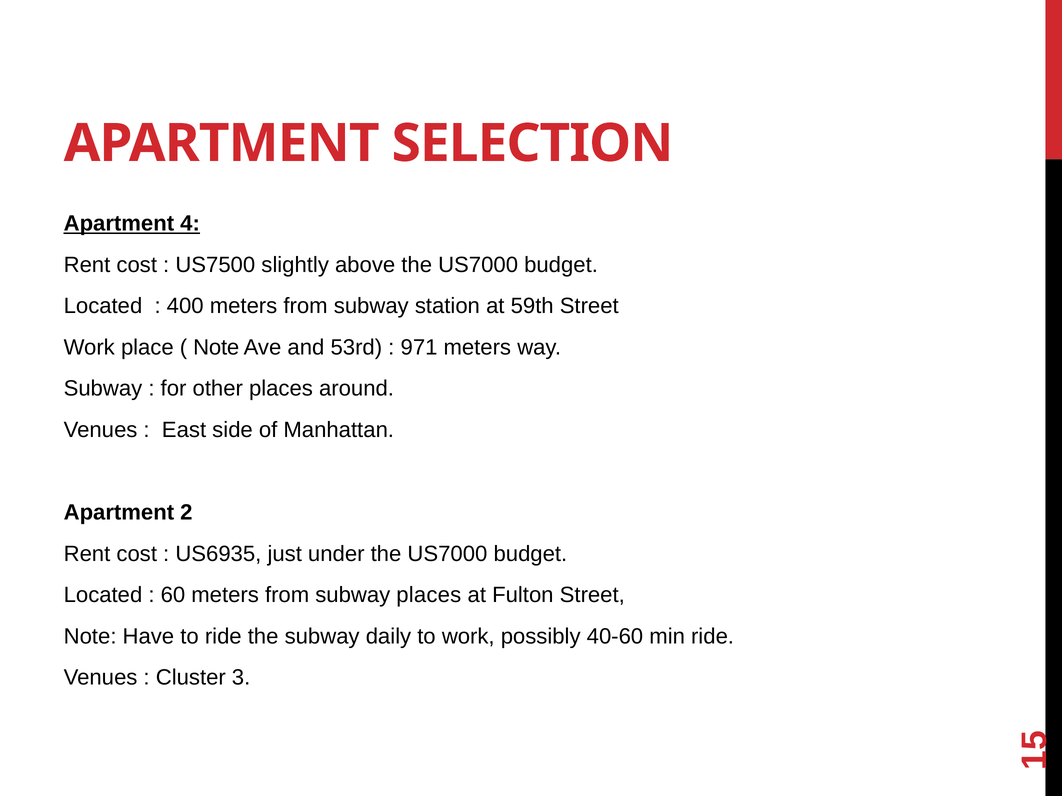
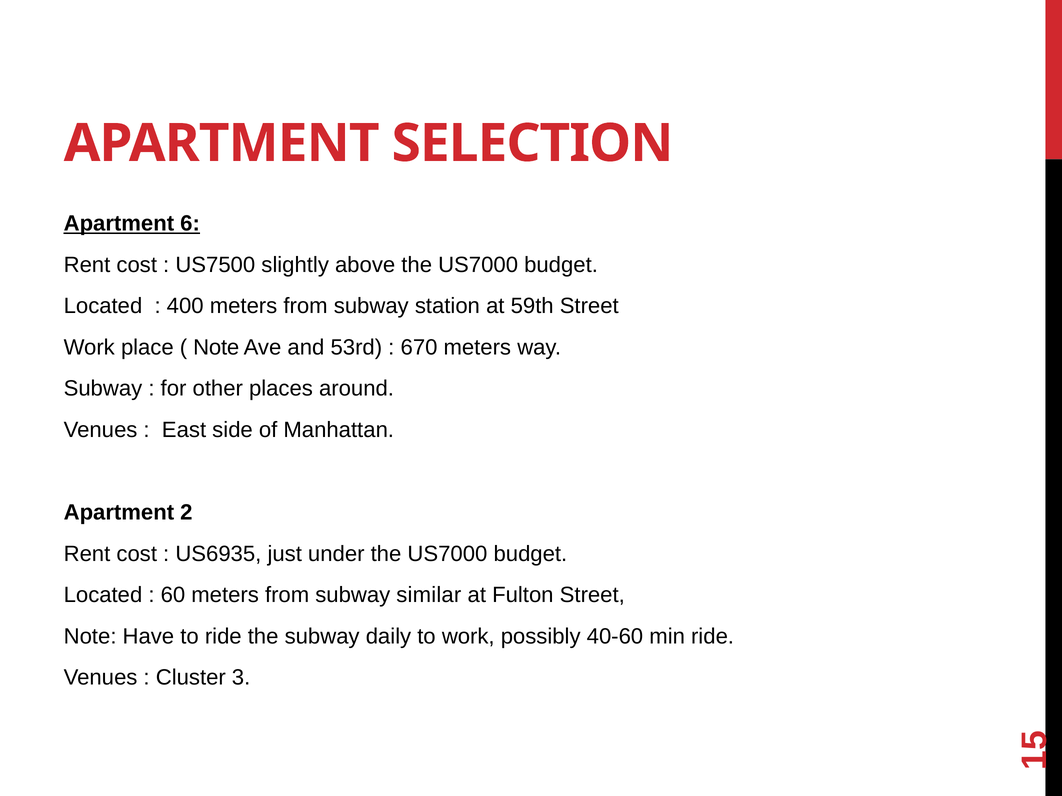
4: 4 -> 6
971: 971 -> 670
subway places: places -> similar
